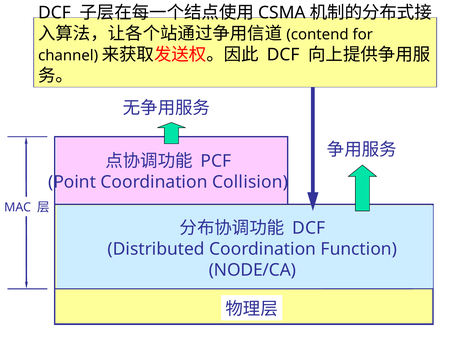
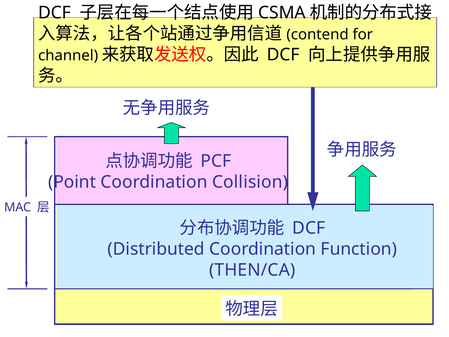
NODE/CA: NODE/CA -> THEN/CA
